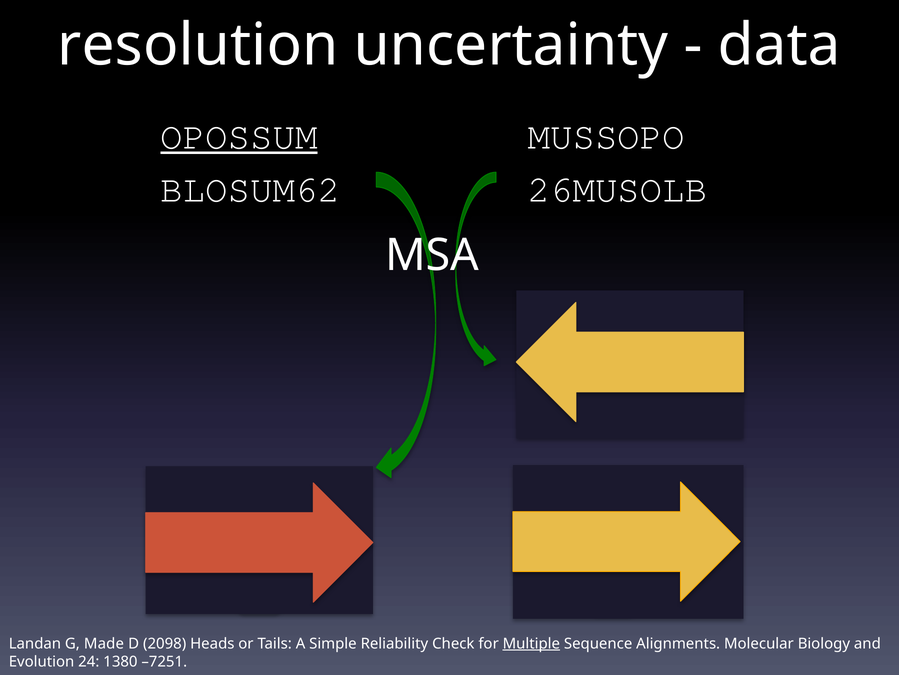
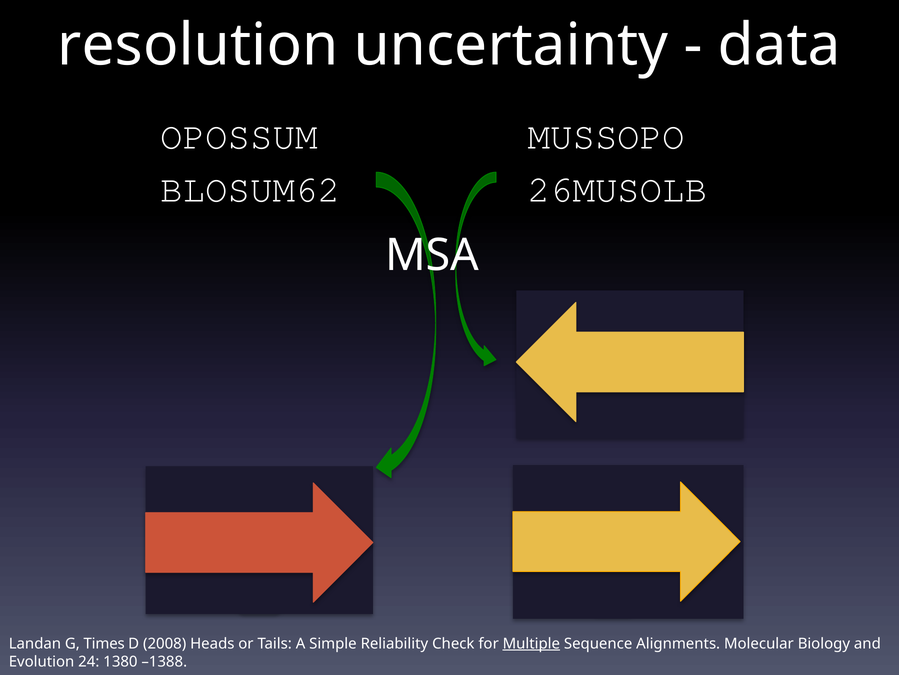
OPOSSUM underline: present -> none
Made: Made -> Times
2098: 2098 -> 2008
–7251: –7251 -> –1388
